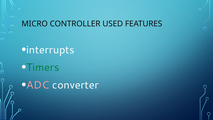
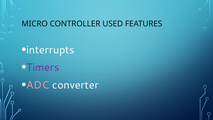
Timers colour: green -> purple
